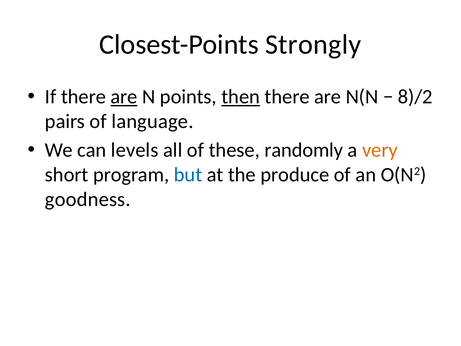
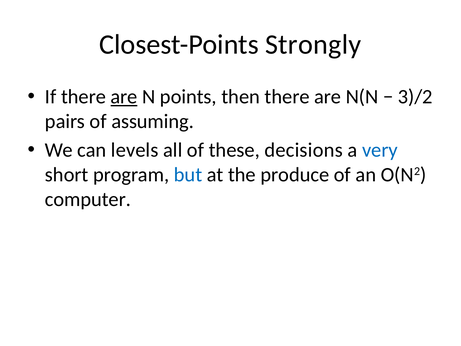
then underline: present -> none
8)/2: 8)/2 -> 3)/2
language: language -> assuming
randomly: randomly -> decisions
very colour: orange -> blue
goodness: goodness -> computer
